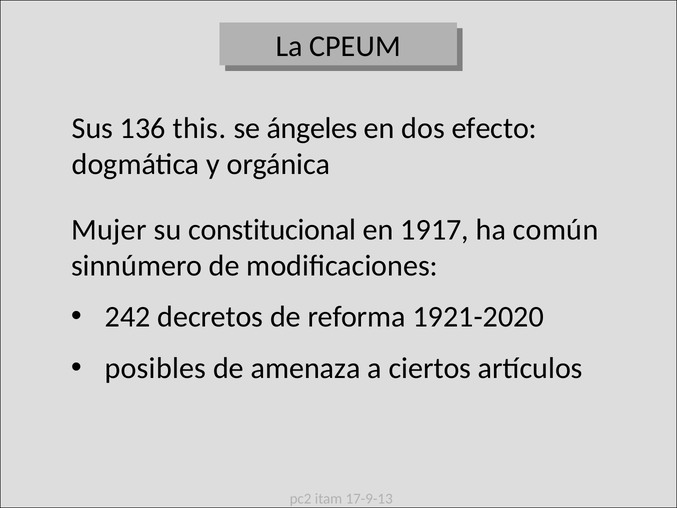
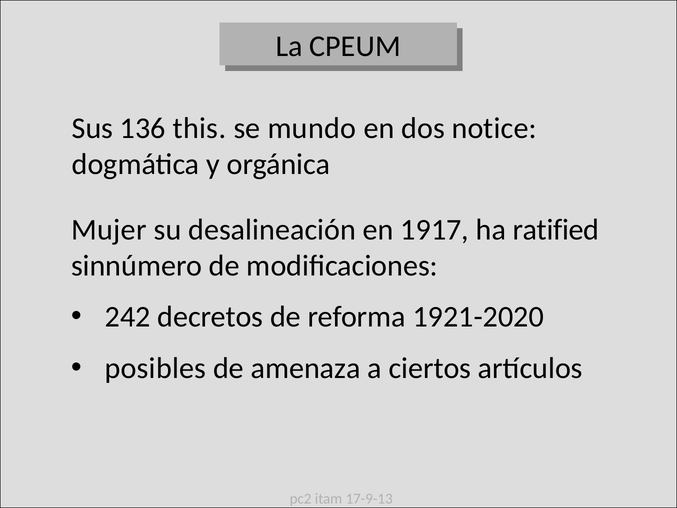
ángeles: ángeles -> mundo
efecto: efecto -> notice
constitucional: constitucional -> desalineación
común: común -> ratified
